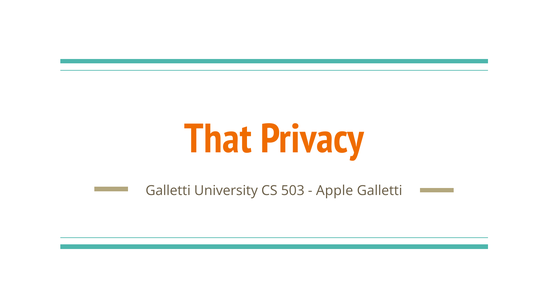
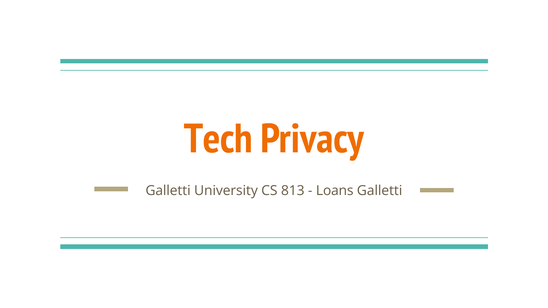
That: That -> Tech
503: 503 -> 813
Apple: Apple -> Loans
